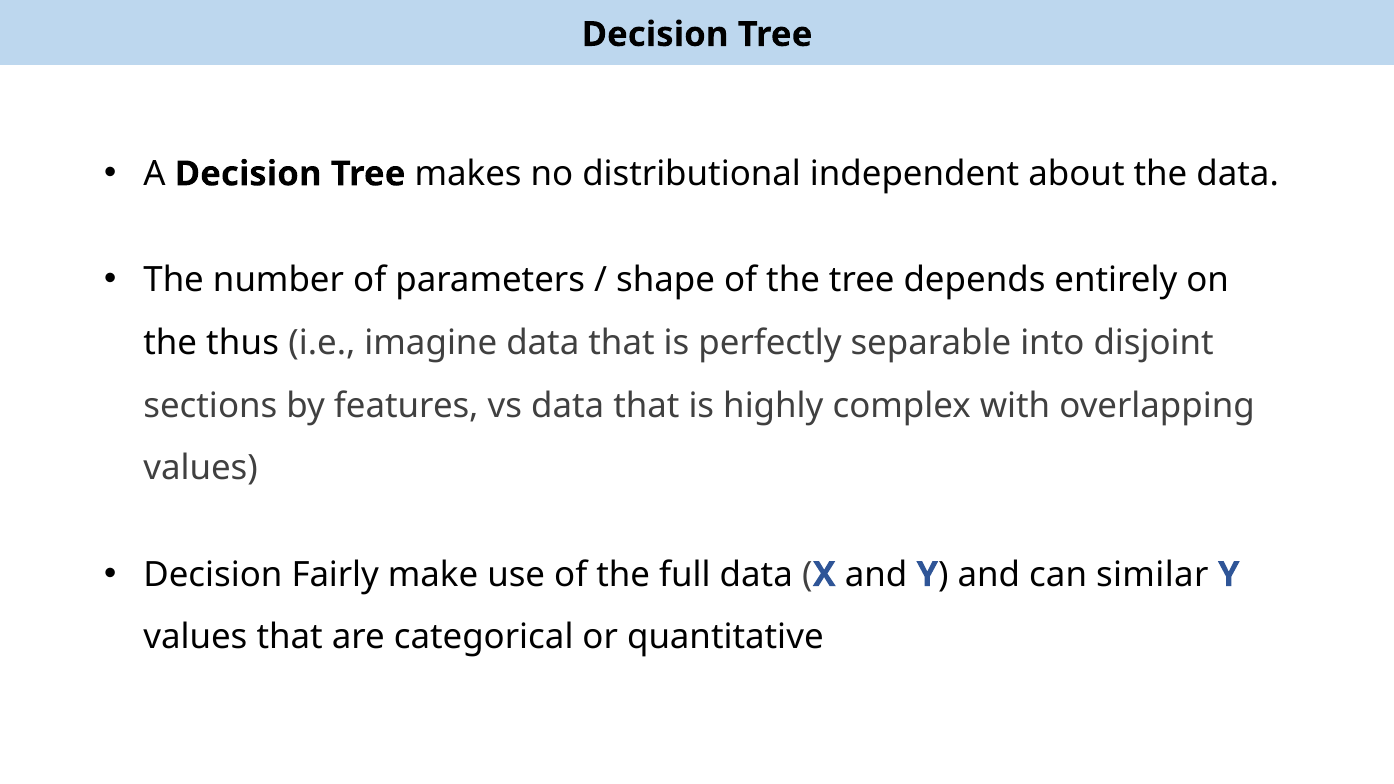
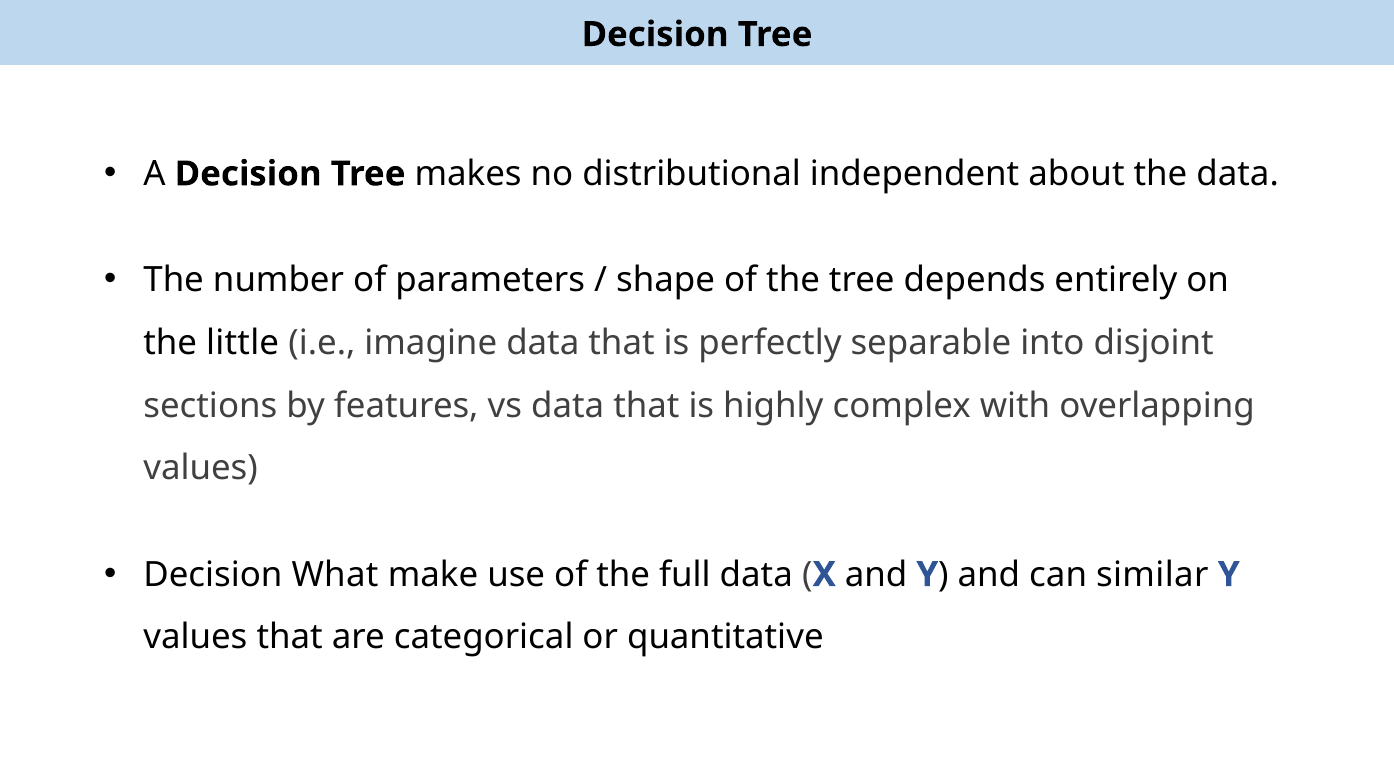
thus: thus -> little
Fairly: Fairly -> What
